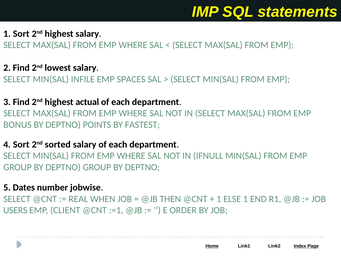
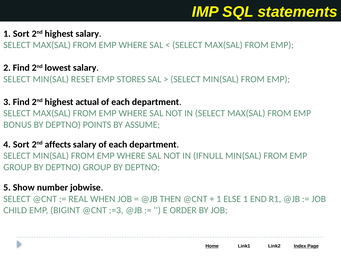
INFILE: INFILE -> RESET
SPACES: SPACES -> STORES
FASTEST: FASTEST -> ASSUME
sorted: sorted -> affects
Dates: Dates -> Show
USERS: USERS -> CHILD
CLIENT: CLIENT -> BIGINT
:=1: :=1 -> :=3
